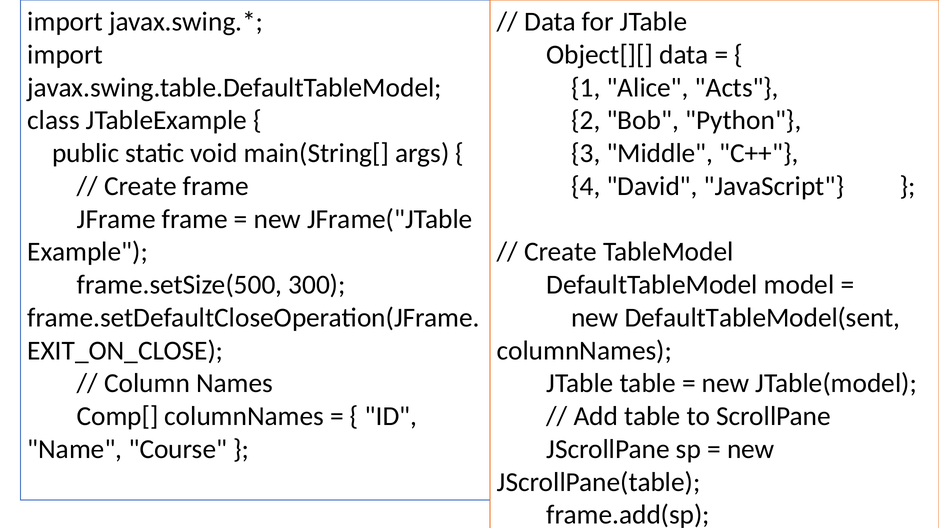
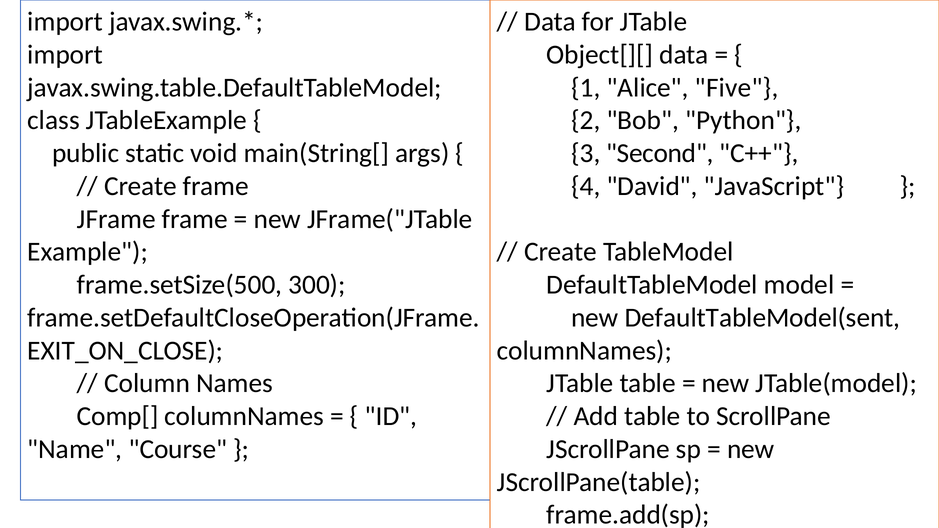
Acts: Acts -> Five
Middle: Middle -> Second
